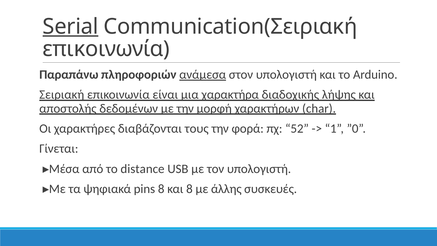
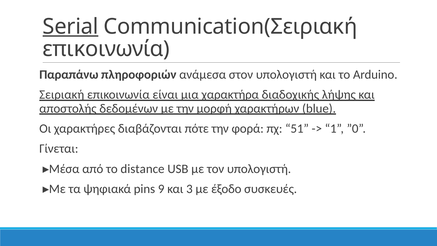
ανάμεσα underline: present -> none
char: char -> blue
τους: τους -> πότε
52: 52 -> 51
pins 8: 8 -> 9
και 8: 8 -> 3
άλλης: άλλης -> έξοδο
